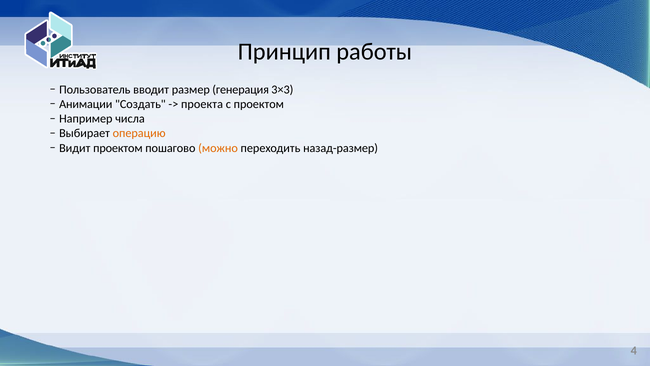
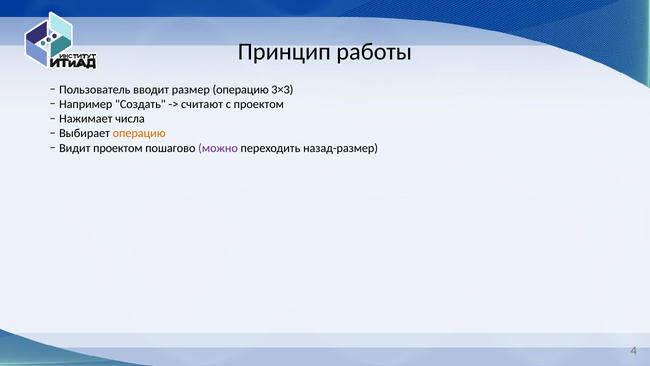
размер генерация: генерация -> операцию
Анимации: Анимации -> Например
проекта: проекта -> считают
Например: Например -> Нажимает
можно colour: orange -> purple
